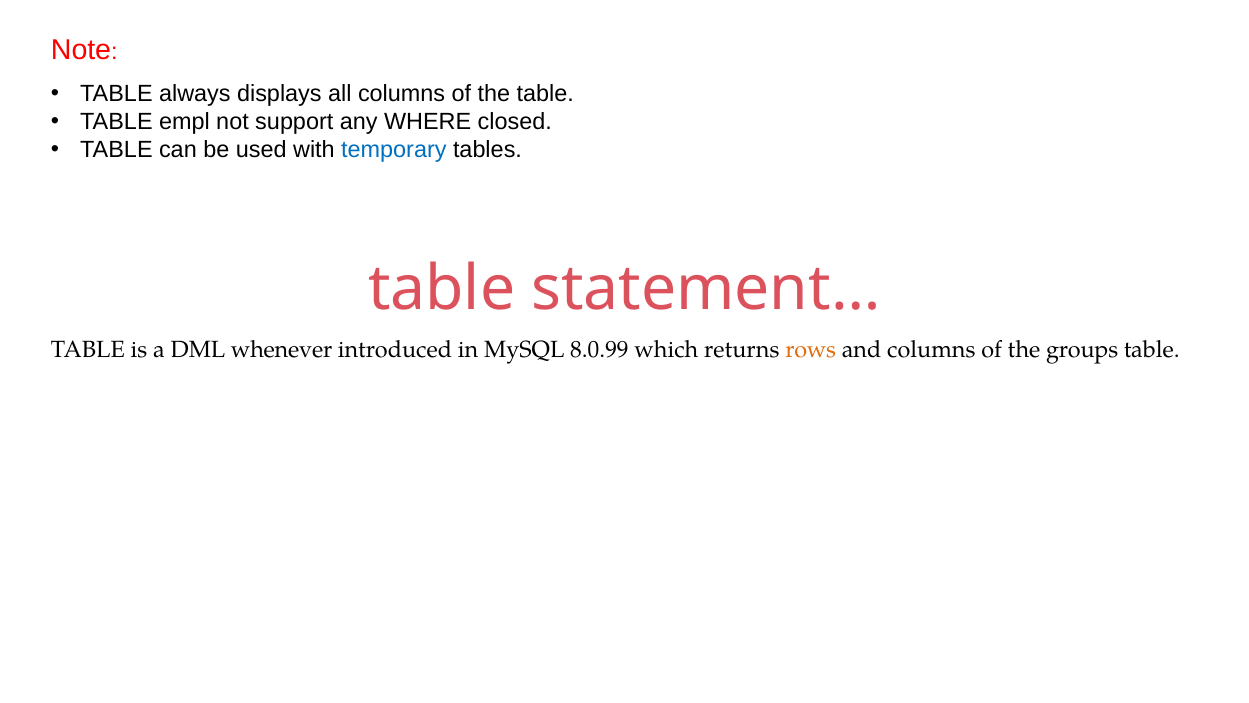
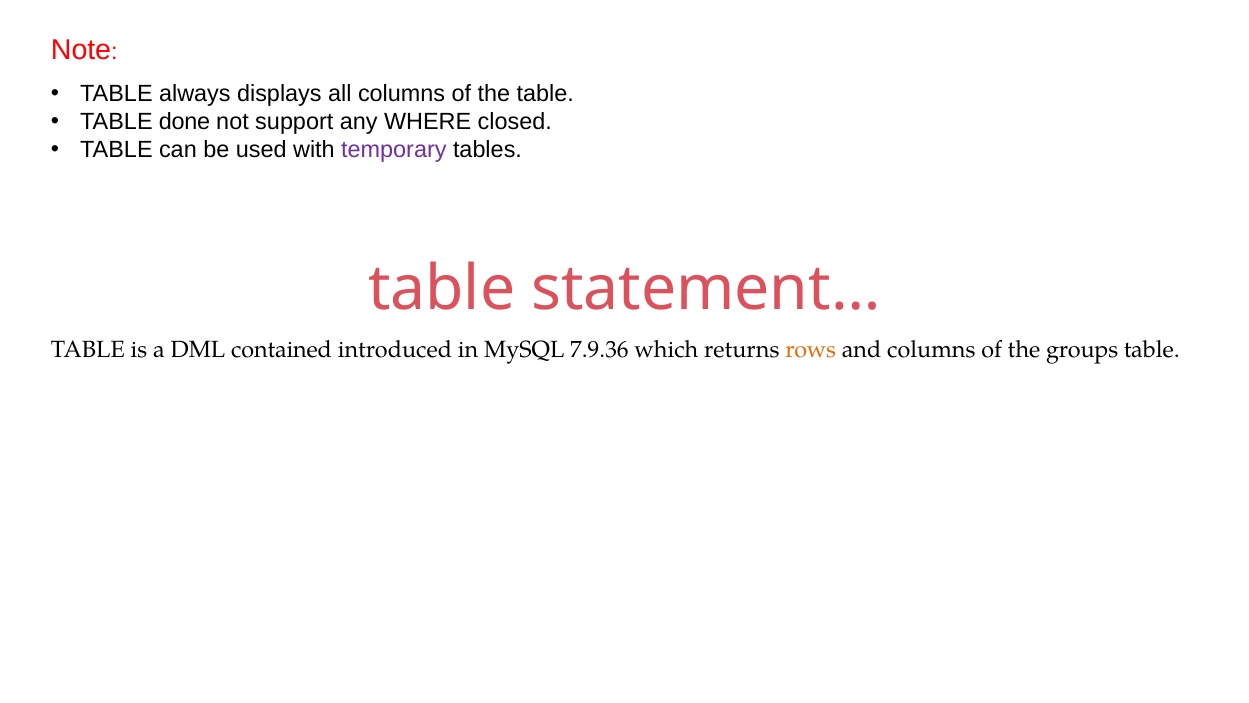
empl: empl -> done
temporary colour: blue -> purple
whenever: whenever -> contained
8.0.99: 8.0.99 -> 7.9.36
